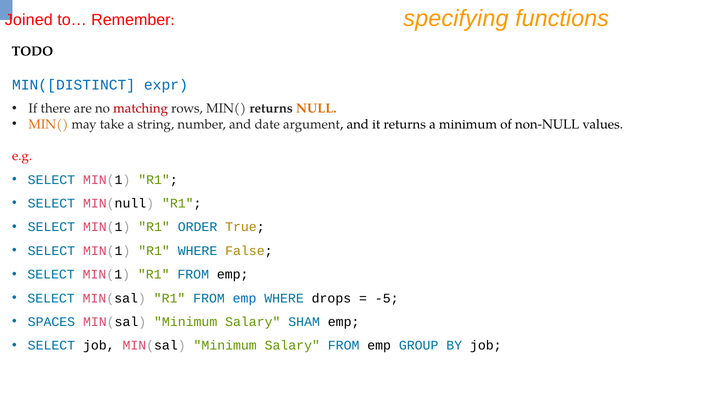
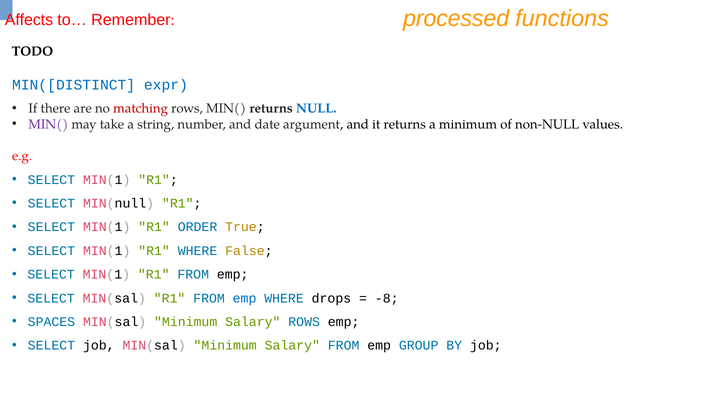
Joined: Joined -> Affects
specifying: specifying -> processed
NULL colour: orange -> blue
MIN( at (48, 124) colour: orange -> purple
-5: -5 -> -8
Salary SHAM: SHAM -> ROWS
